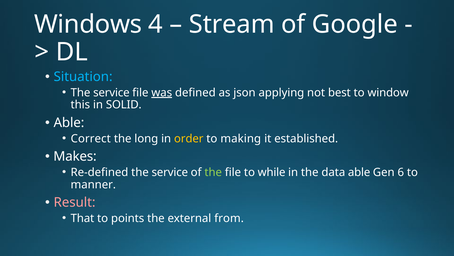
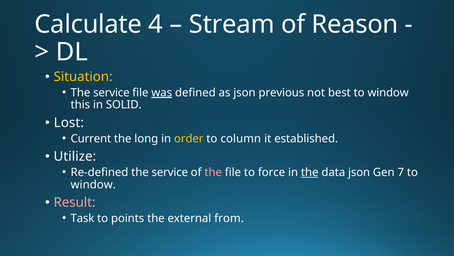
Windows: Windows -> Calculate
Google: Google -> Reason
Situation colour: light blue -> yellow
applying: applying -> previous
Able at (69, 123): Able -> Lost
Correct: Correct -> Current
making: making -> column
Makes: Makes -> Utilize
the at (213, 172) colour: light green -> pink
while: while -> force
the at (310, 172) underline: none -> present
data able: able -> json
6: 6 -> 7
manner at (93, 184): manner -> window
That: That -> Task
